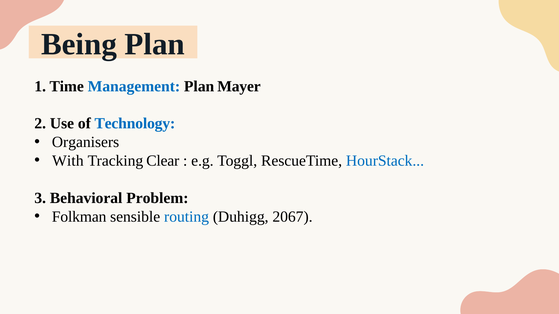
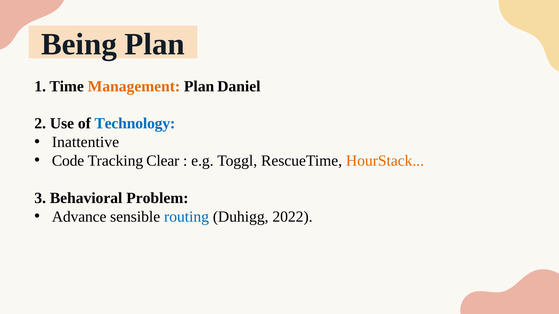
Management colour: blue -> orange
Mayer: Mayer -> Daniel
Organisers: Organisers -> Inattentive
With: With -> Code
HourStack colour: blue -> orange
Folkman: Folkman -> Advance
2067: 2067 -> 2022
